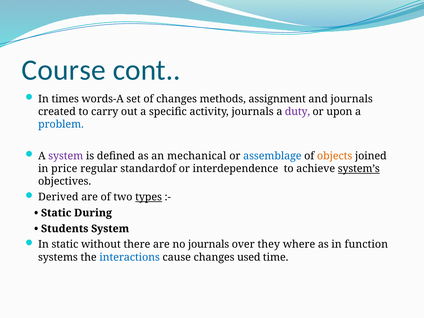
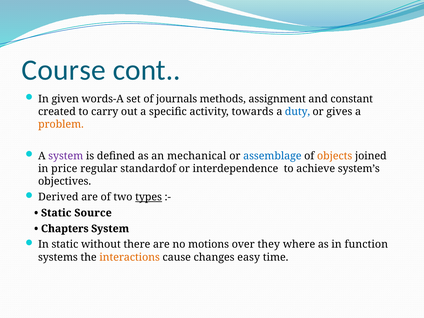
times: times -> given
of changes: changes -> journals
and journals: journals -> constant
activity journals: journals -> towards
duty colour: purple -> blue
upon: upon -> gives
problem colour: blue -> orange
system’s underline: present -> none
During: During -> Source
Students: Students -> Chapters
no journals: journals -> motions
interactions colour: blue -> orange
used: used -> easy
